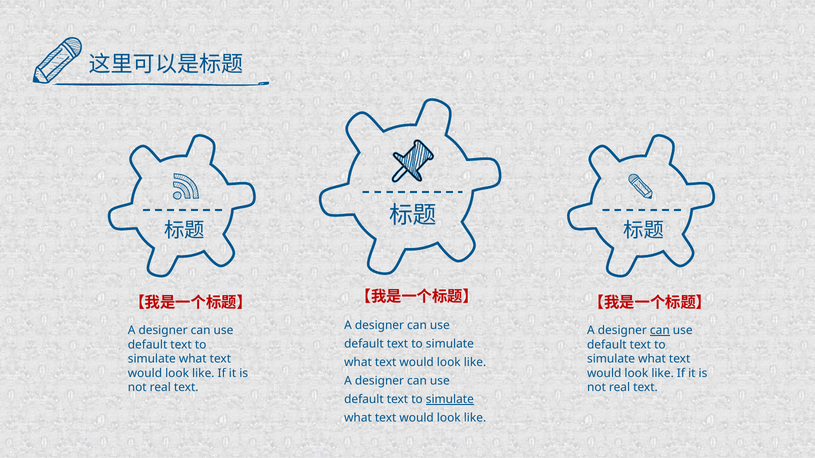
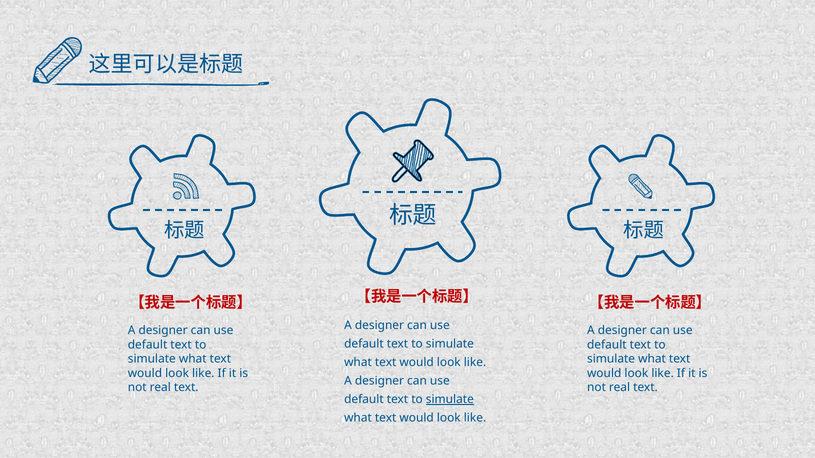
can at (660, 331) underline: present -> none
